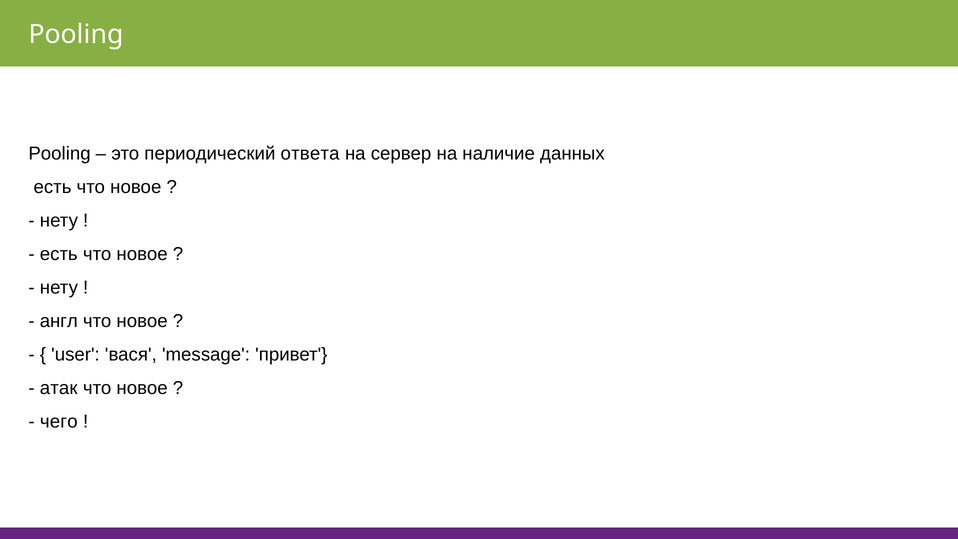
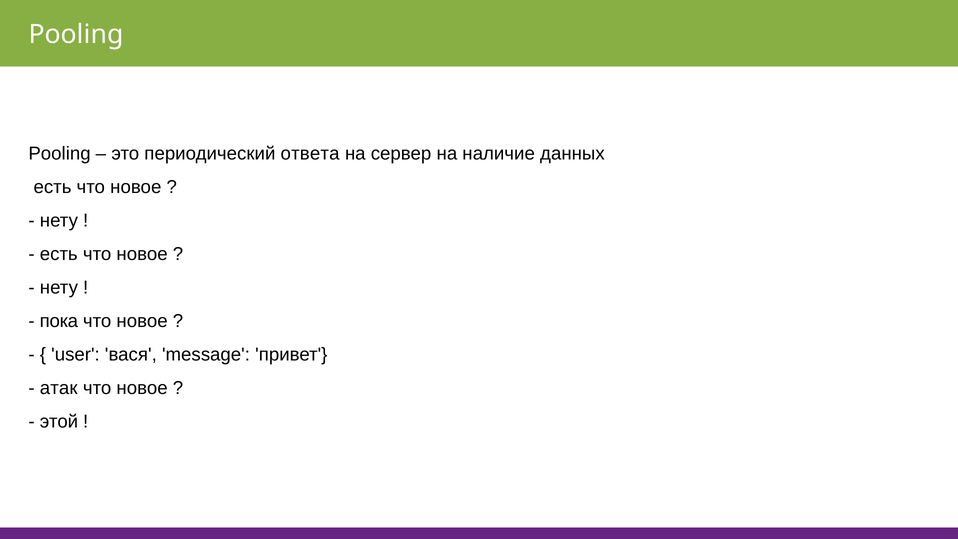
англ: англ -> пока
чего: чего -> этой
